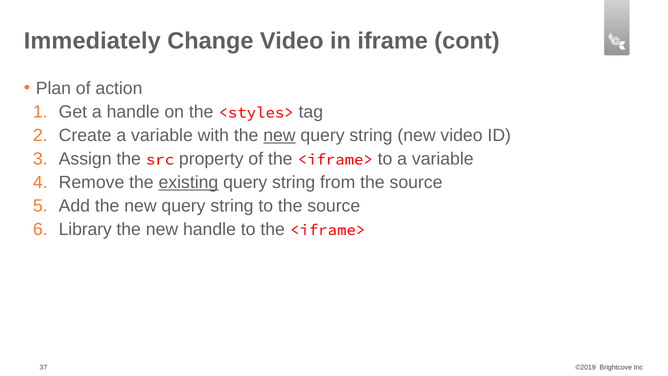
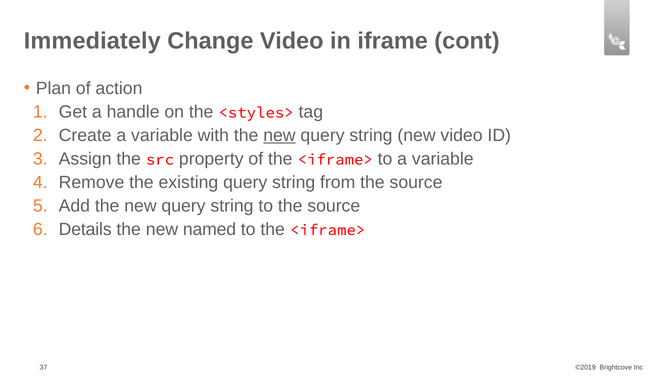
existing underline: present -> none
Library: Library -> Details
new handle: handle -> named
